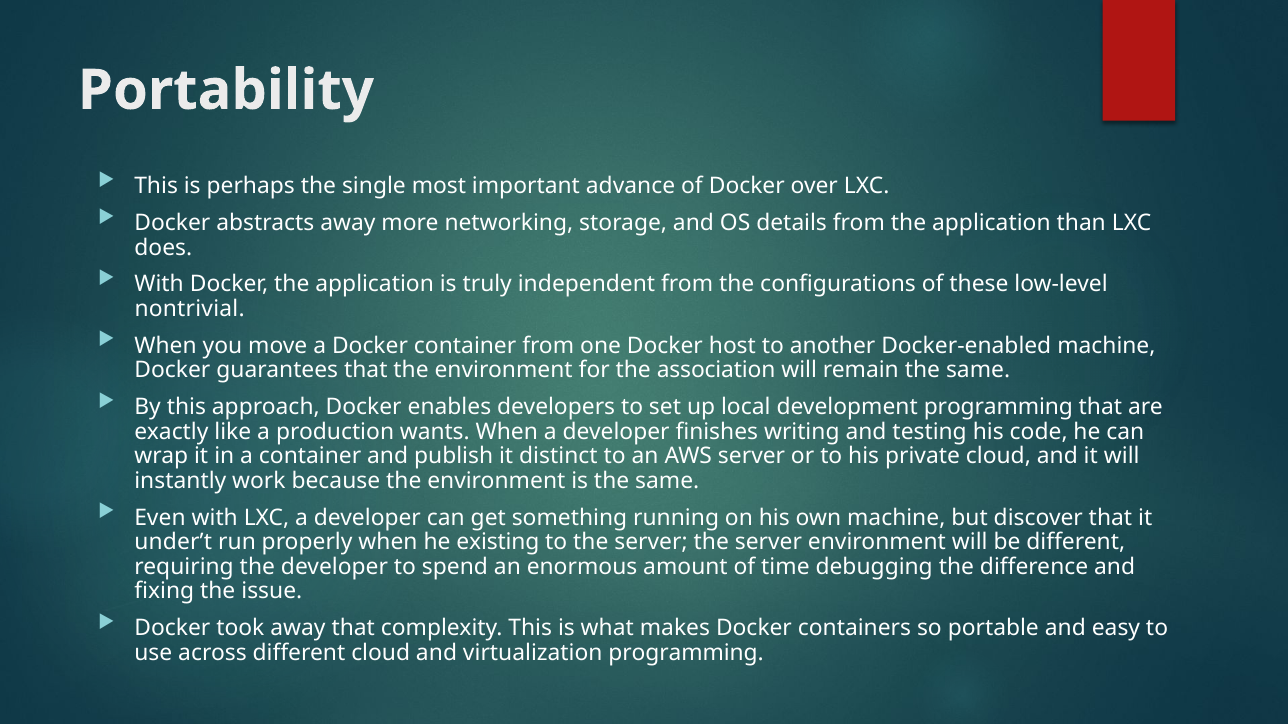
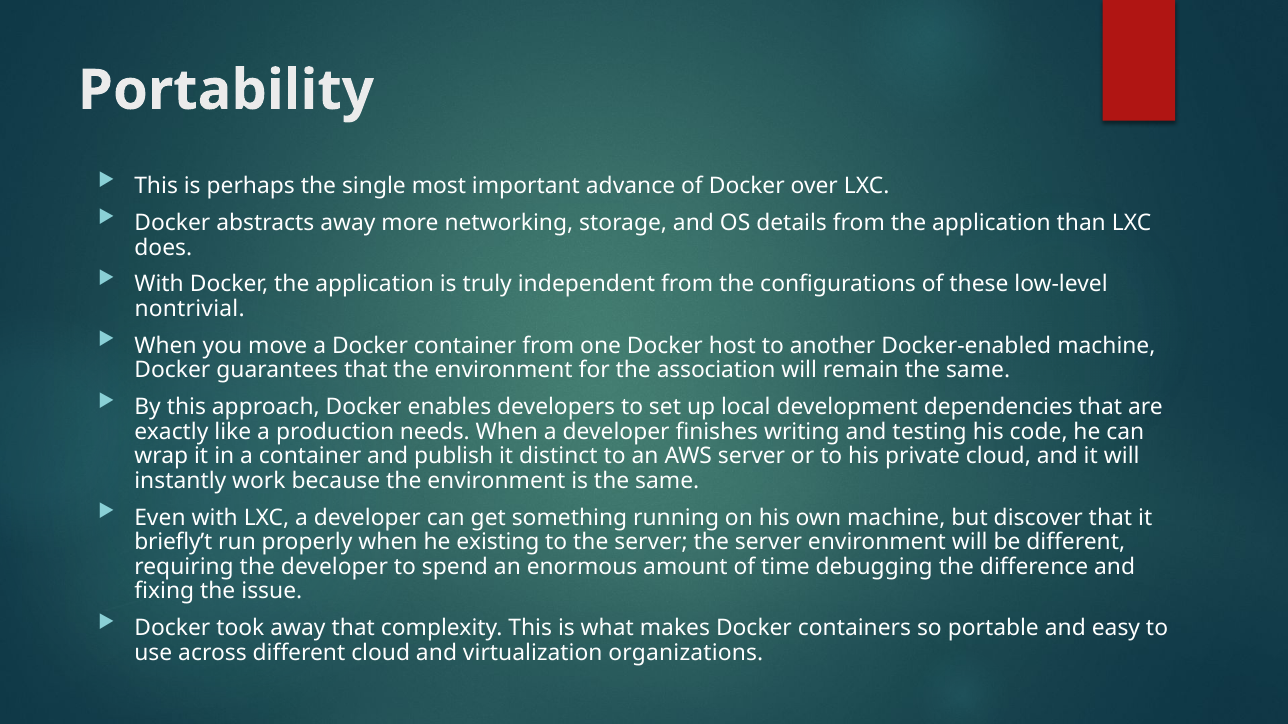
development programming: programming -> dependencies
wants: wants -> needs
under’t: under’t -> briefly’t
virtualization programming: programming -> organizations
